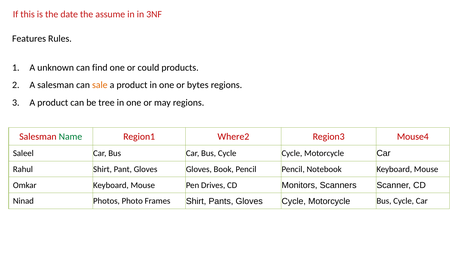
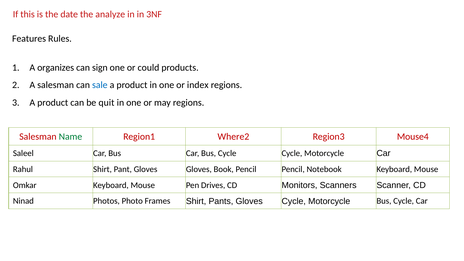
assume: assume -> analyze
unknown: unknown -> organizes
find: find -> sign
sale colour: orange -> blue
bytes: bytes -> index
tree: tree -> quit
